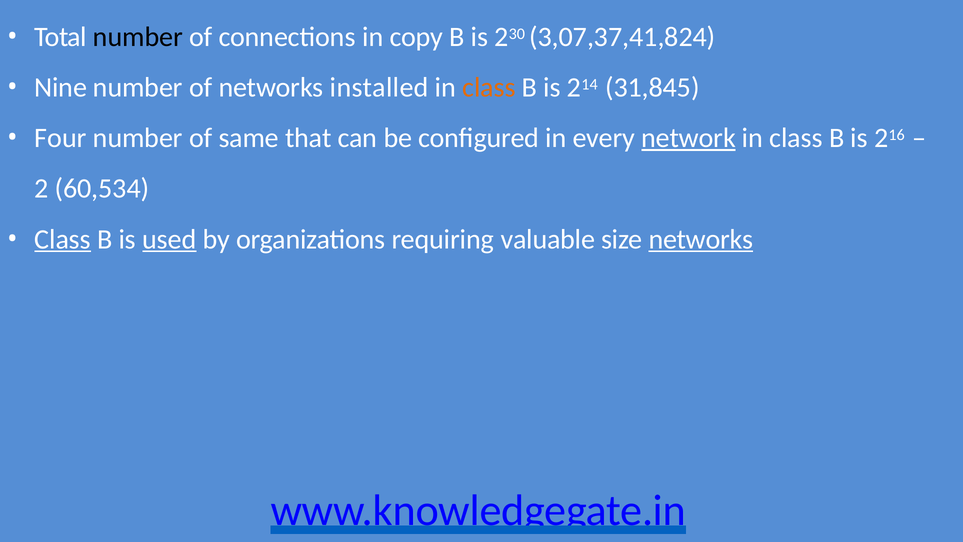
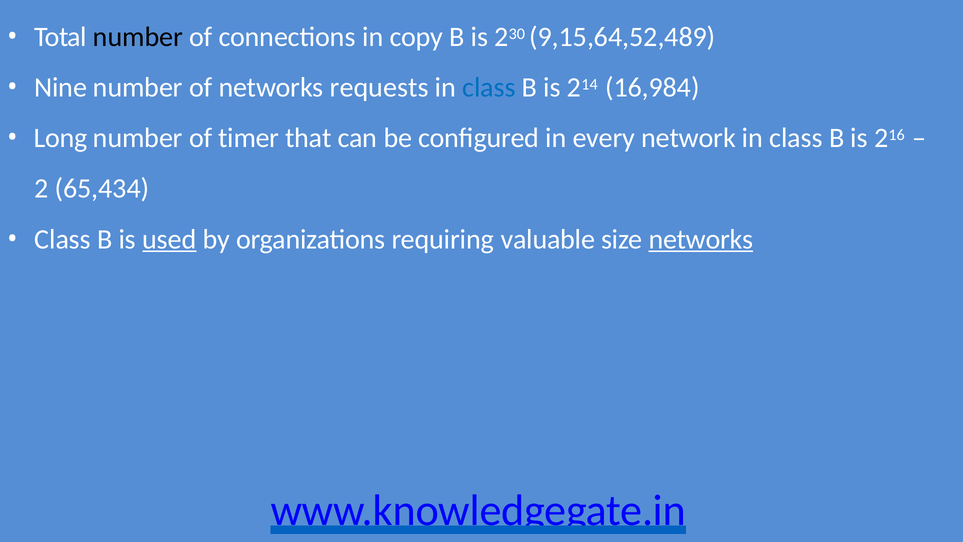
3,07,37,41,824: 3,07,37,41,824 -> 9,15,64,52,489
installed: installed -> requests
class at (489, 87) colour: orange -> blue
31,845: 31,845 -> 16,984
Four: Four -> Long
same: same -> timer
network underline: present -> none
60,534: 60,534 -> 65,434
Class at (63, 239) underline: present -> none
